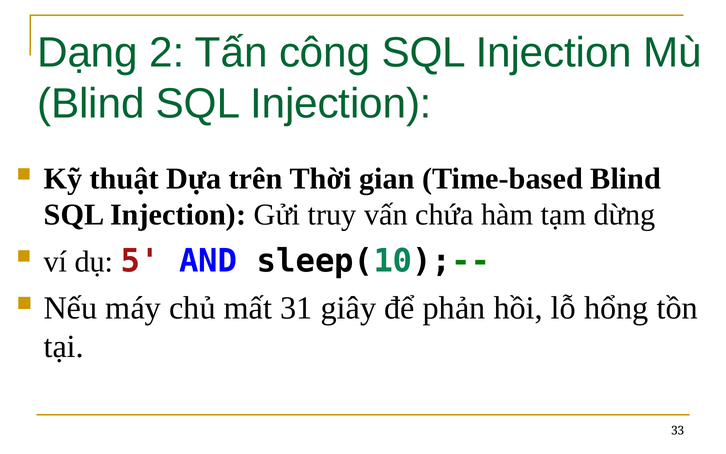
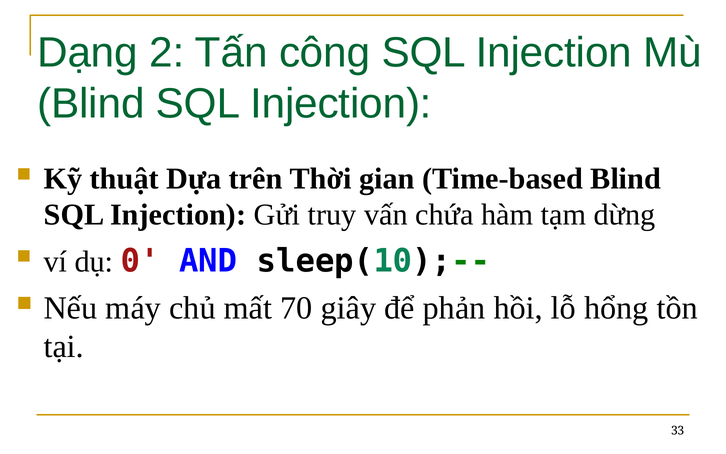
5: 5 -> 0
31: 31 -> 70
